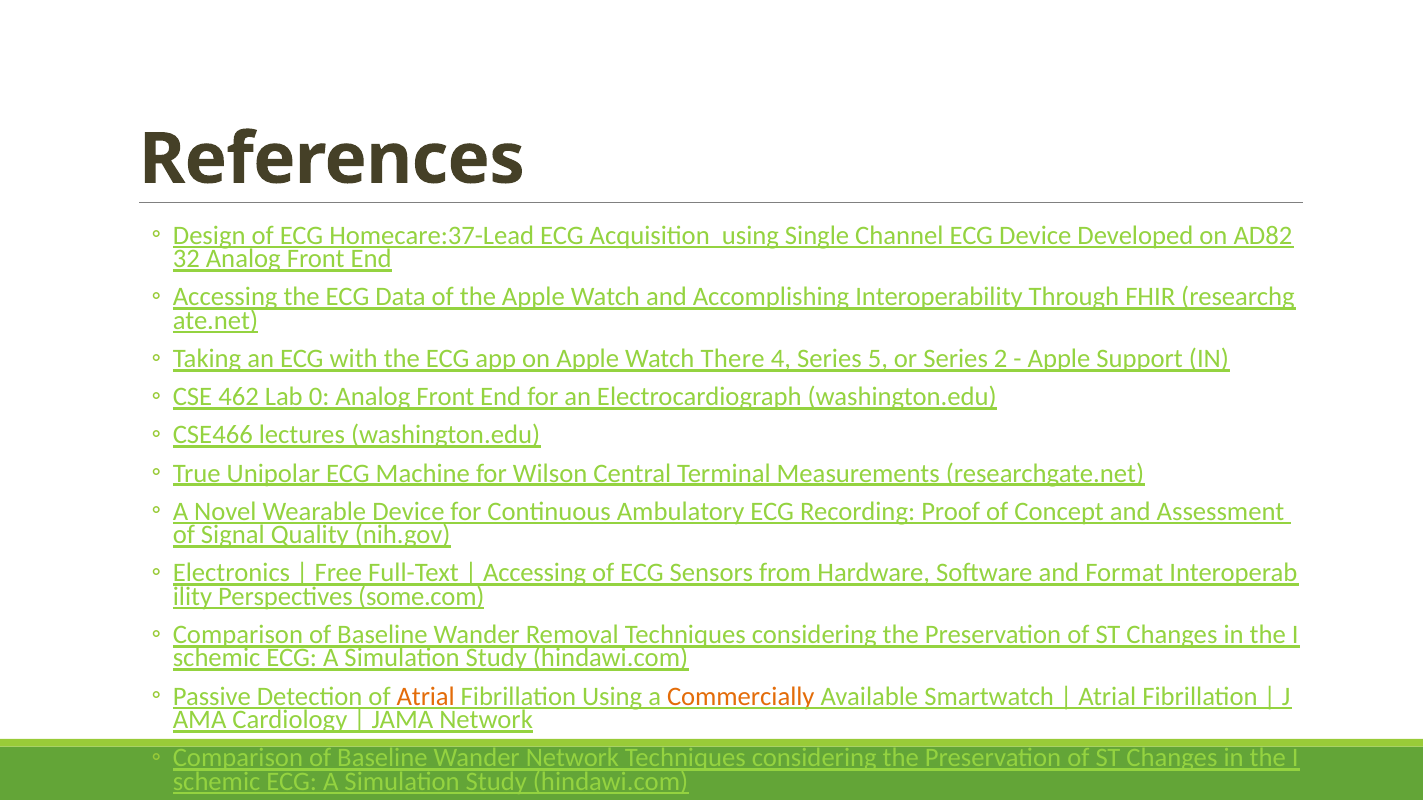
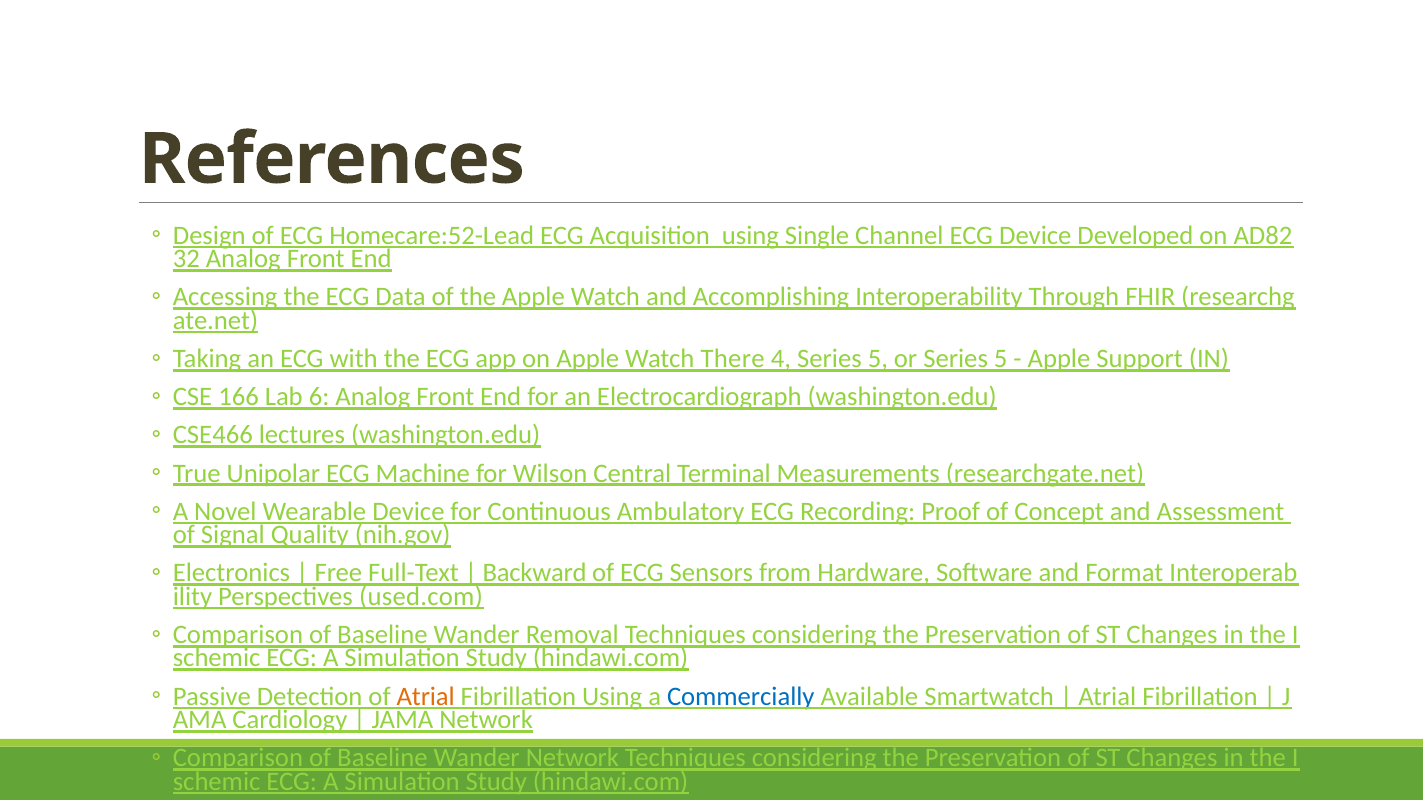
Homecare:37-Lead: Homecare:37-Lead -> Homecare:52-Lead
or Series 2: 2 -> 5
462: 462 -> 166
0: 0 -> 6
Accessing at (535, 573): Accessing -> Backward
some.com: some.com -> used.com
Commercially colour: orange -> blue
